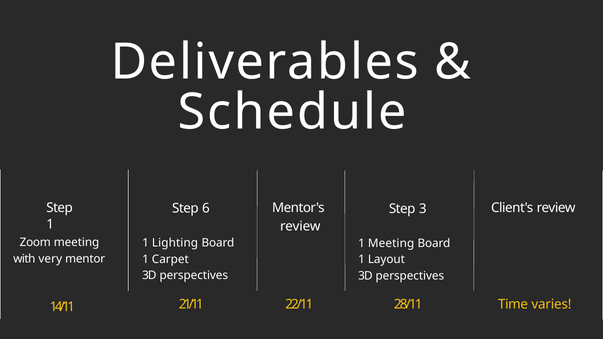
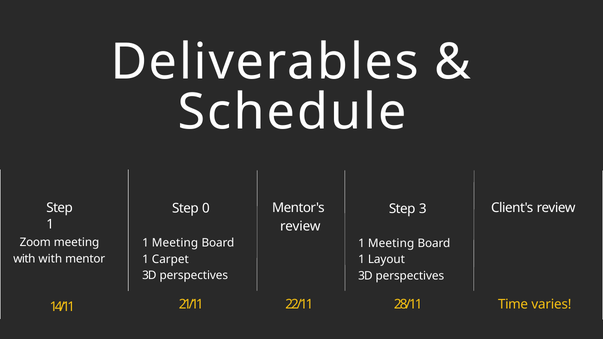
6: 6 -> 0
Lighting at (175, 243): Lighting -> Meeting
with very: very -> with
